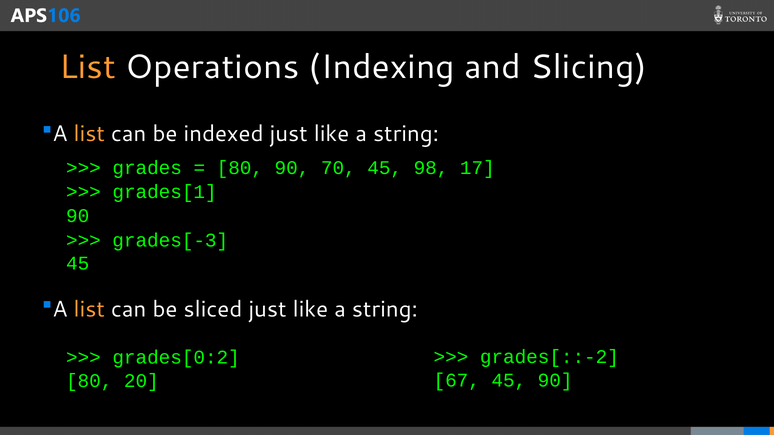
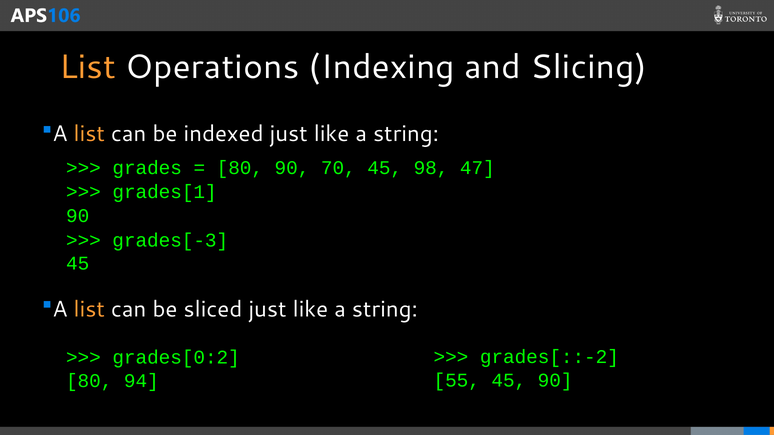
17: 17 -> 47
67: 67 -> 55
20: 20 -> 94
